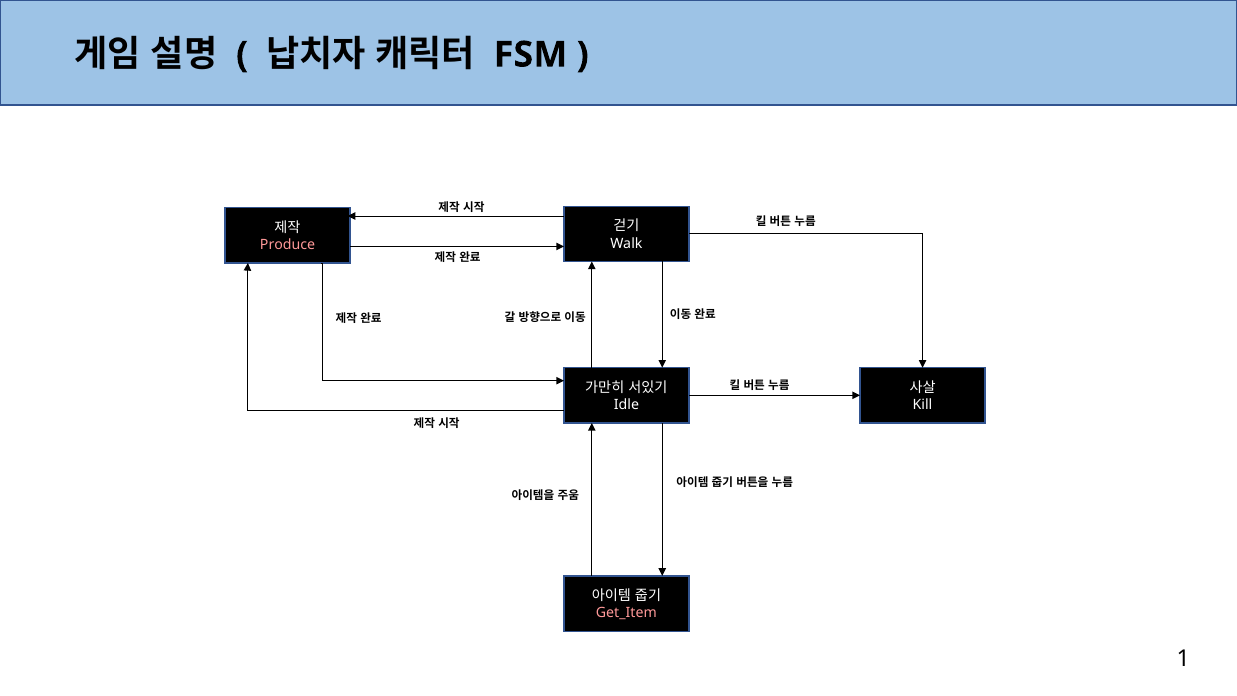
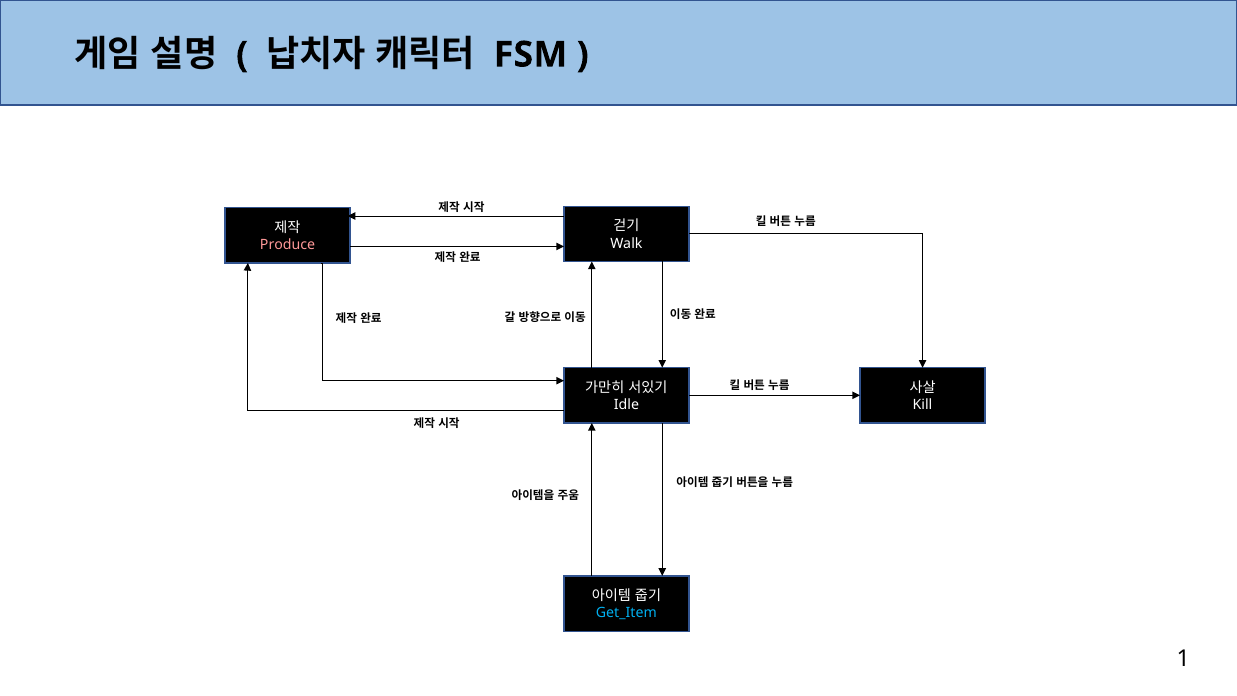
Get_Item colour: pink -> light blue
